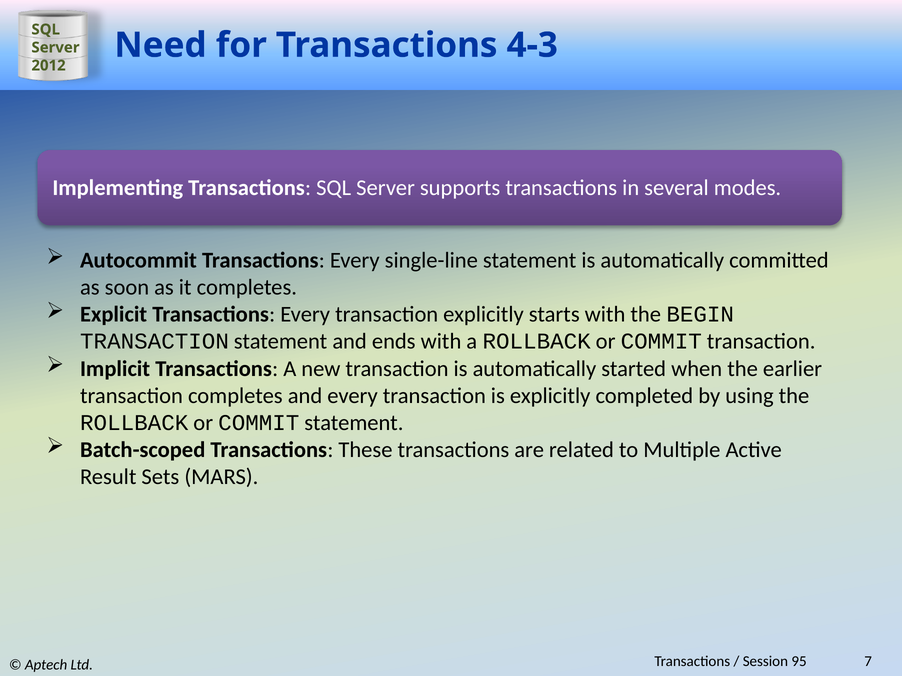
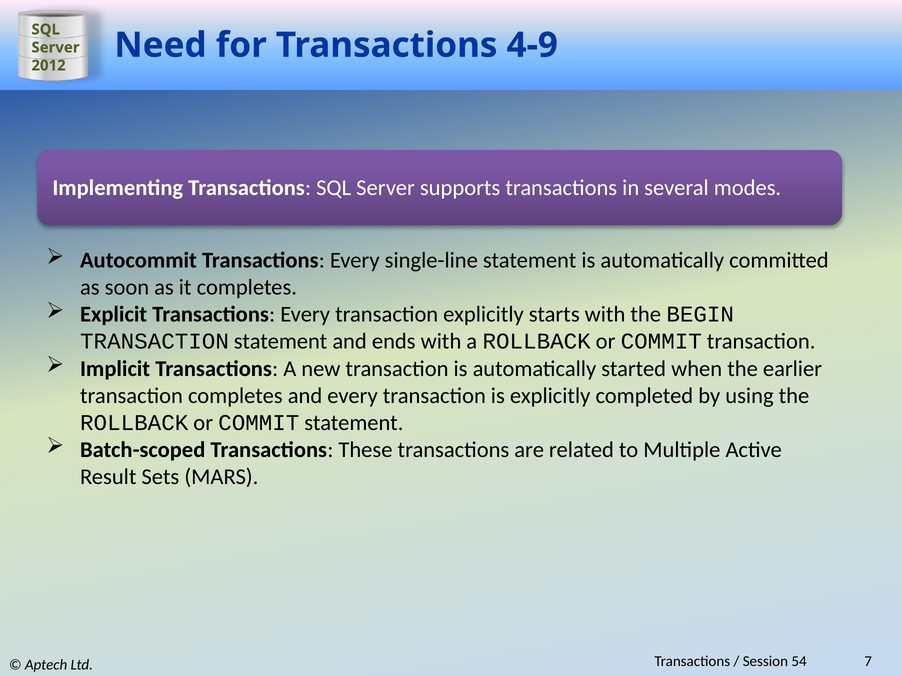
4-3: 4-3 -> 4-9
95: 95 -> 54
